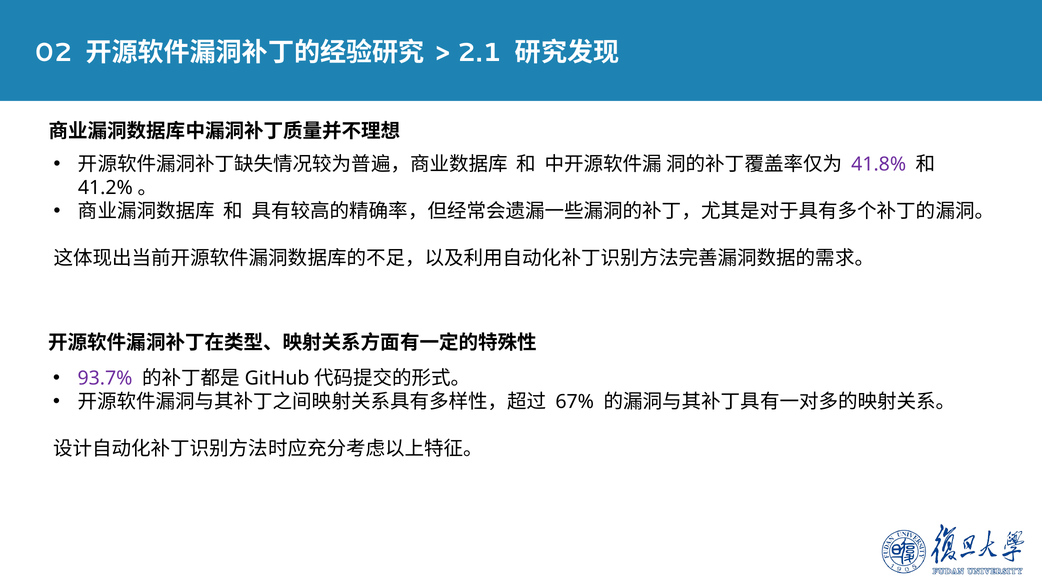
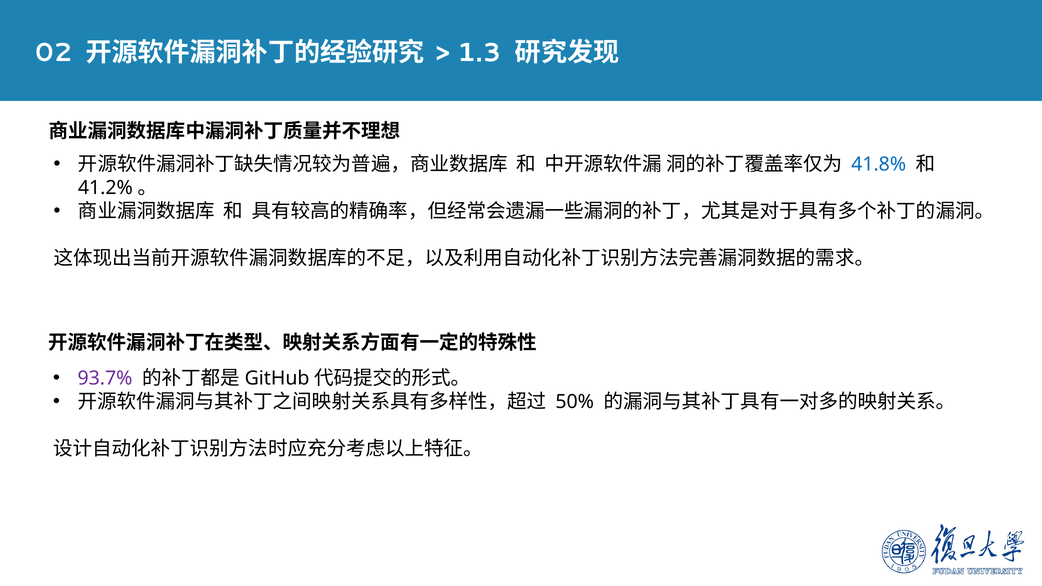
2.1: 2.1 -> 1.3
41.8% colour: purple -> blue
67%: 67% -> 50%
